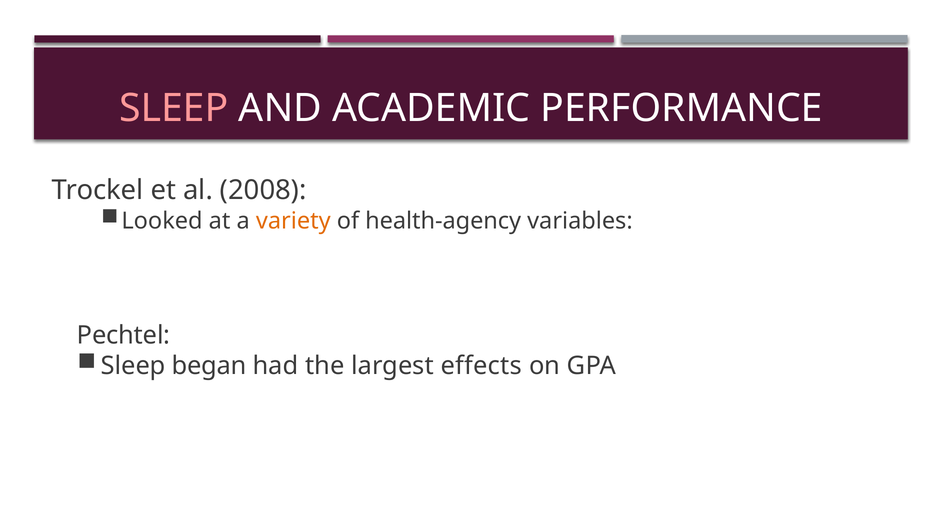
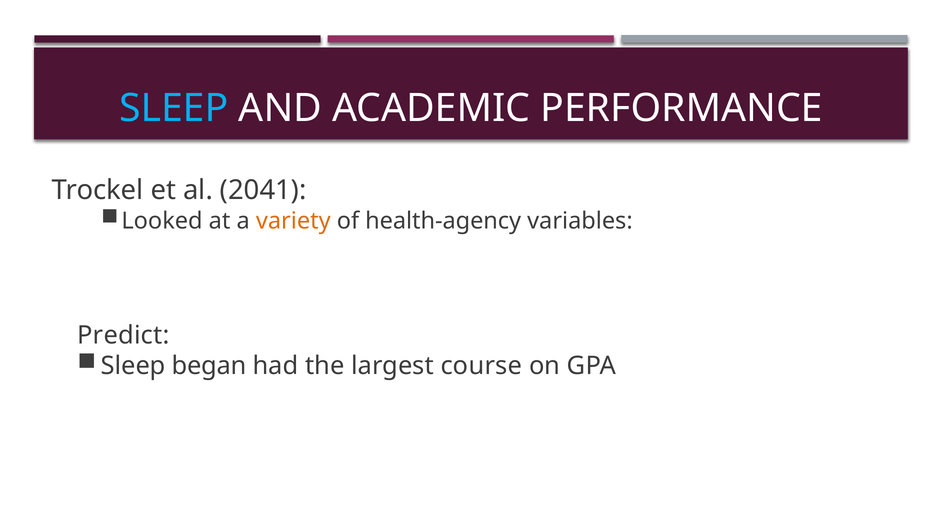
SLEEP at (174, 108) colour: pink -> light blue
2008: 2008 -> 2041
Pechtel: Pechtel -> Predict
effects: effects -> course
